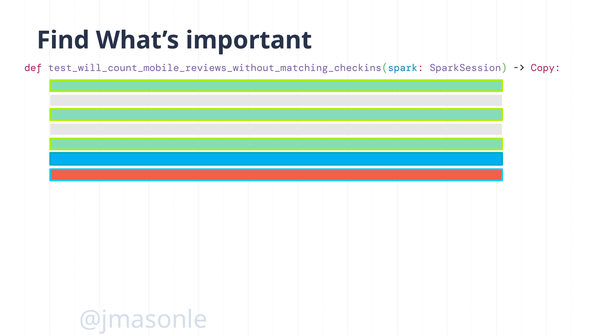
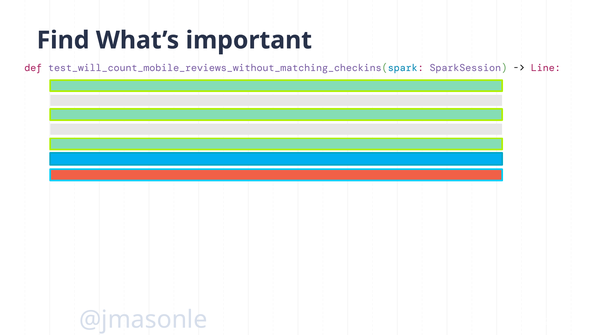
Copy: Copy -> Line
